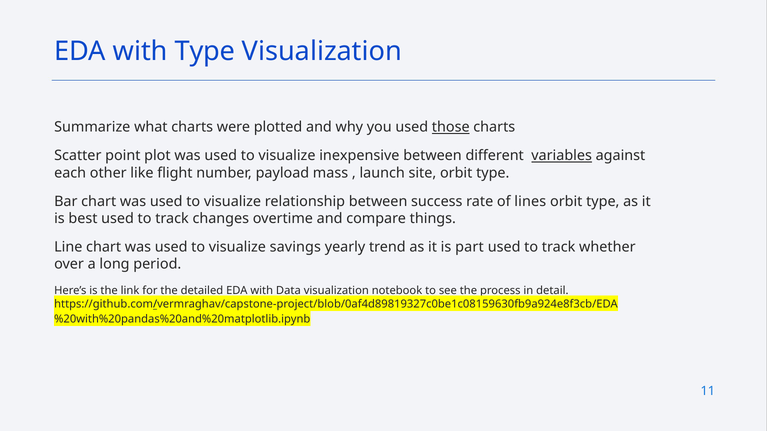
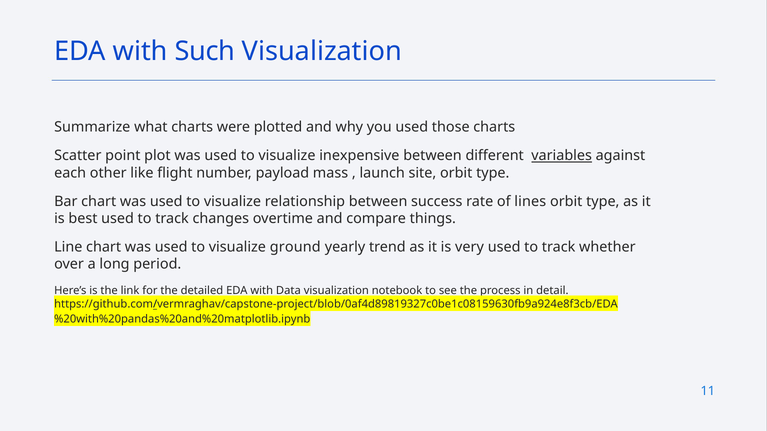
with Type: Type -> Such
those underline: present -> none
savings: savings -> ground
part: part -> very
